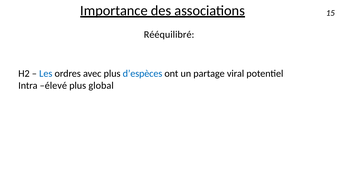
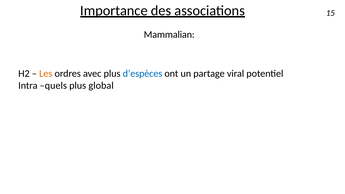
Rééquilibré: Rééquilibré -> Mammalian
Les colour: blue -> orange
élevé: élevé -> quels
